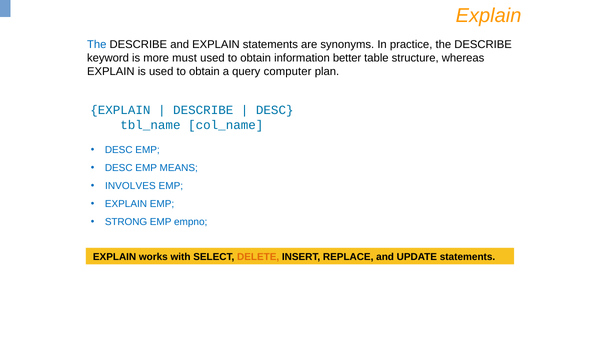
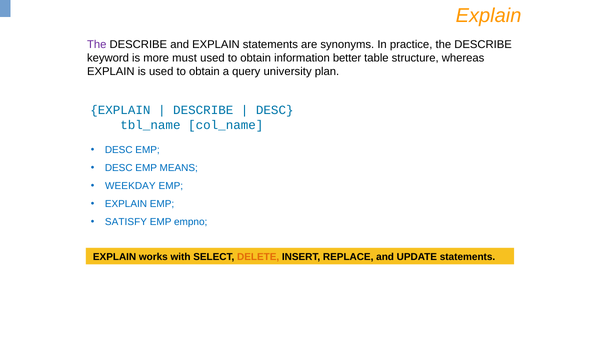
The at (97, 44) colour: blue -> purple
computer: computer -> university
INVOLVES: INVOLVES -> WEEKDAY
STRONG: STRONG -> SATISFY
